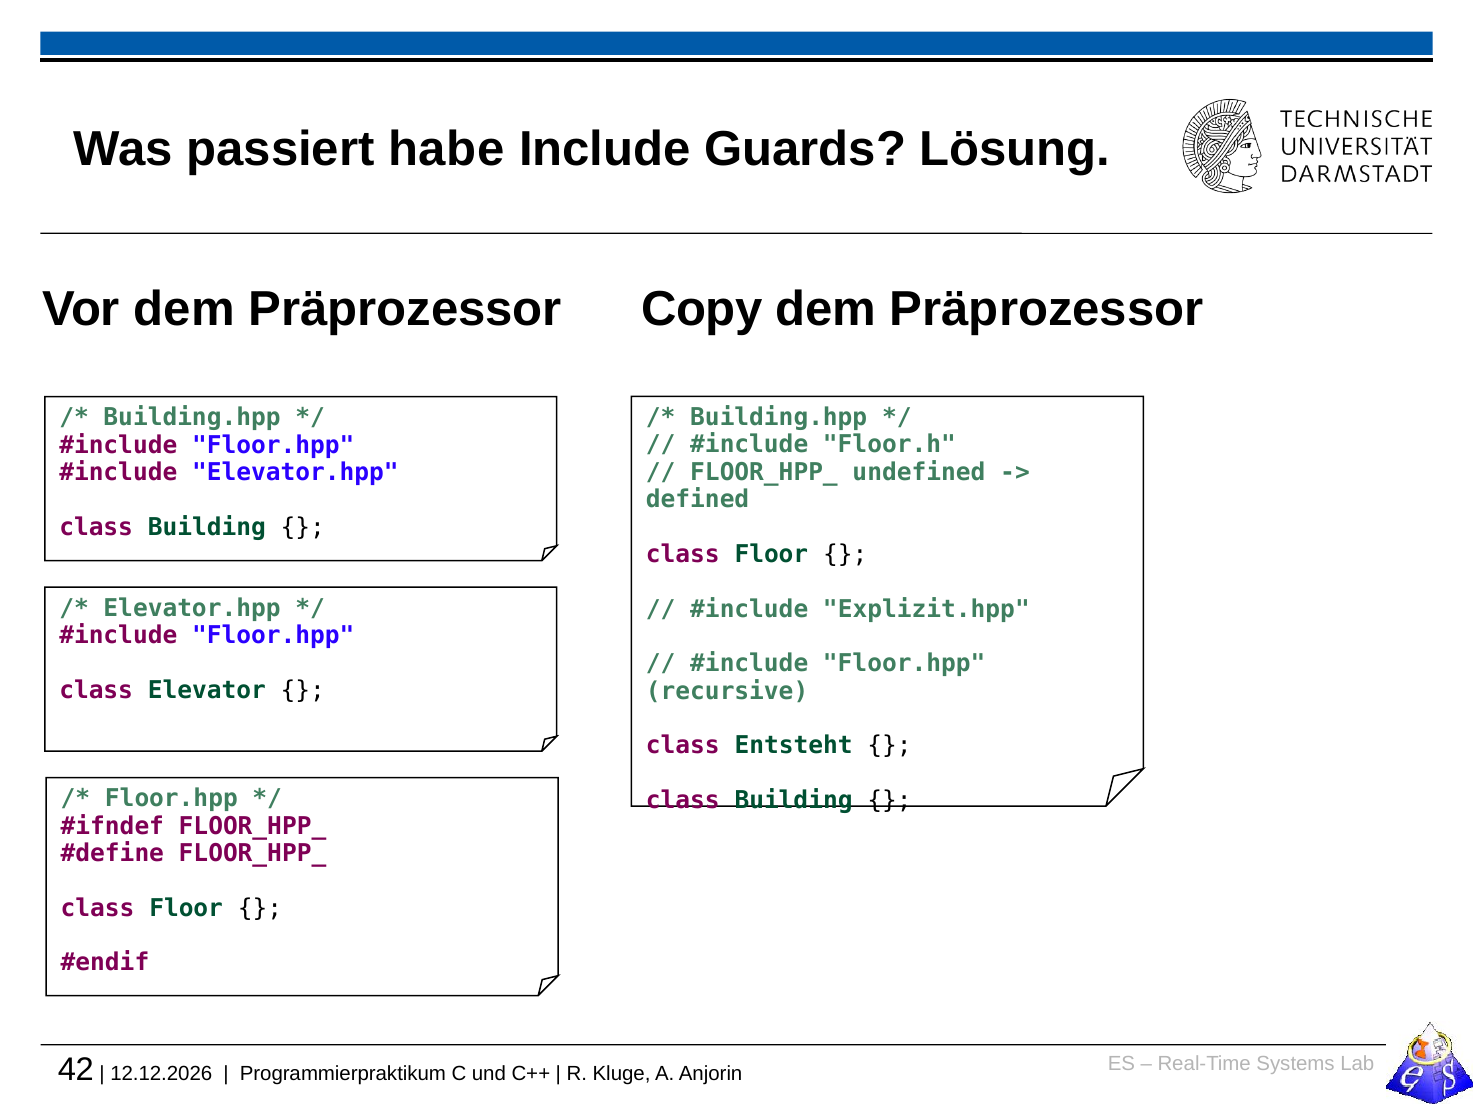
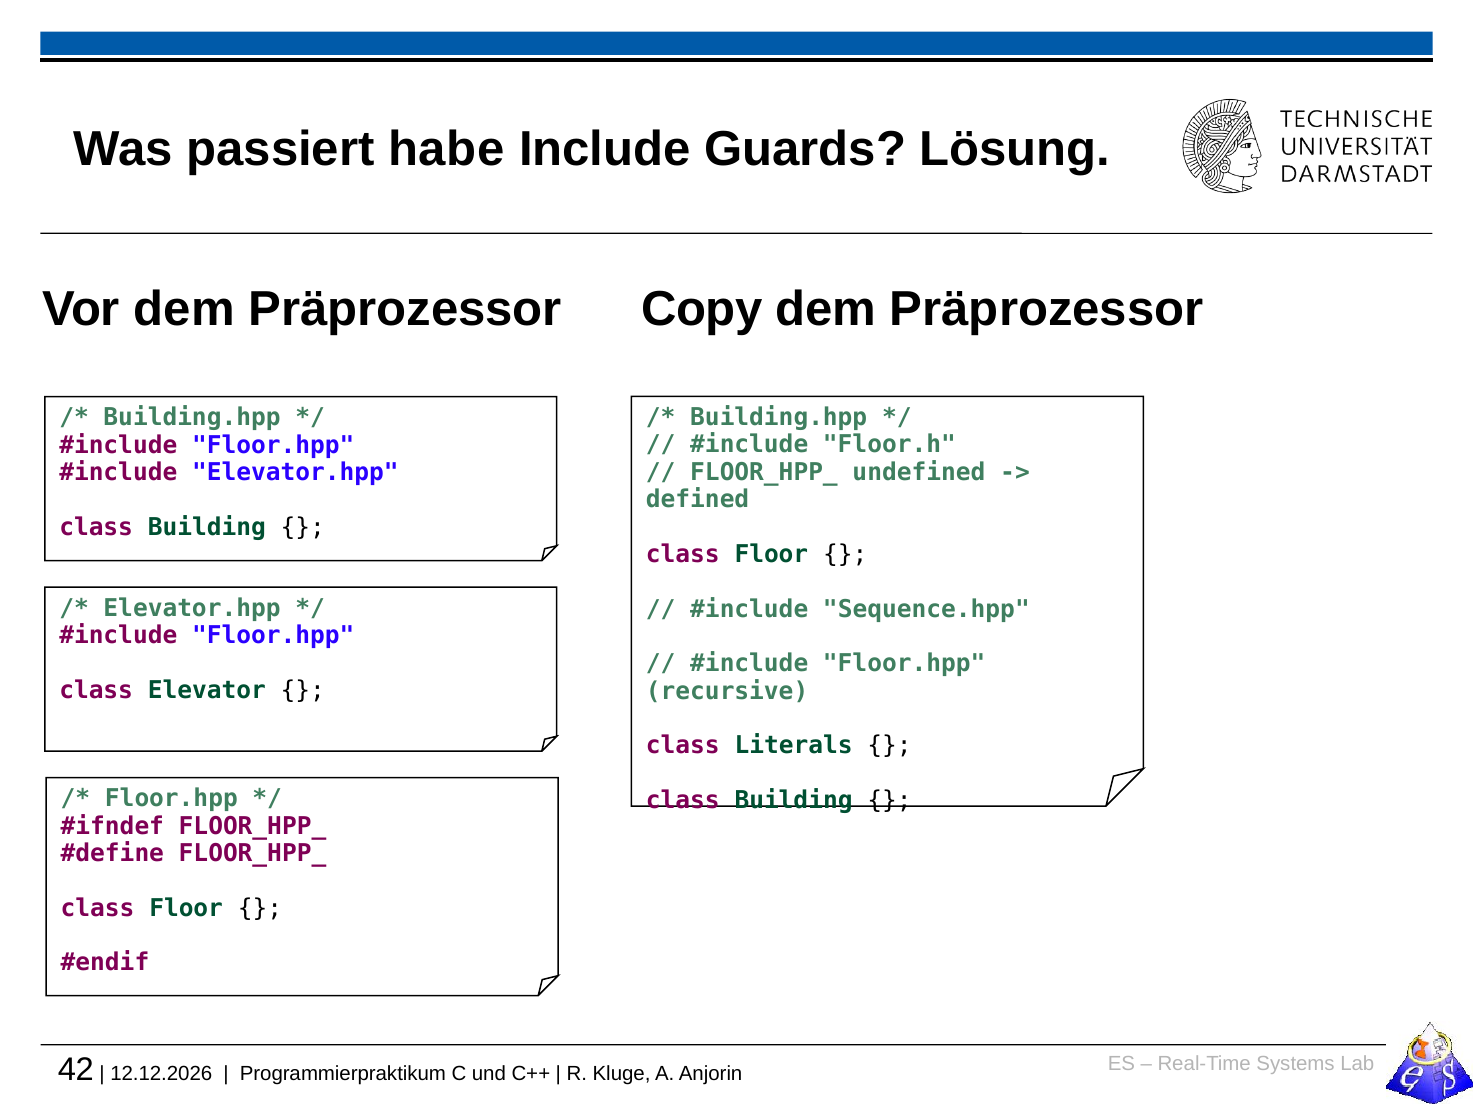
Explizit.hpp: Explizit.hpp -> Sequence.hpp
Entsteht: Entsteht -> Literals
